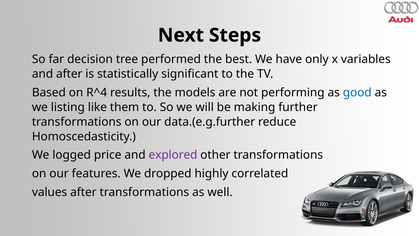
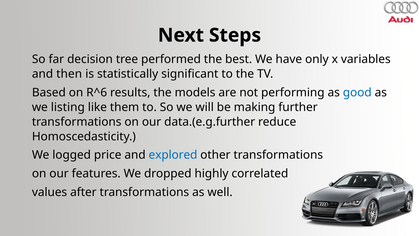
and after: after -> then
R^4: R^4 -> R^6
explored colour: purple -> blue
